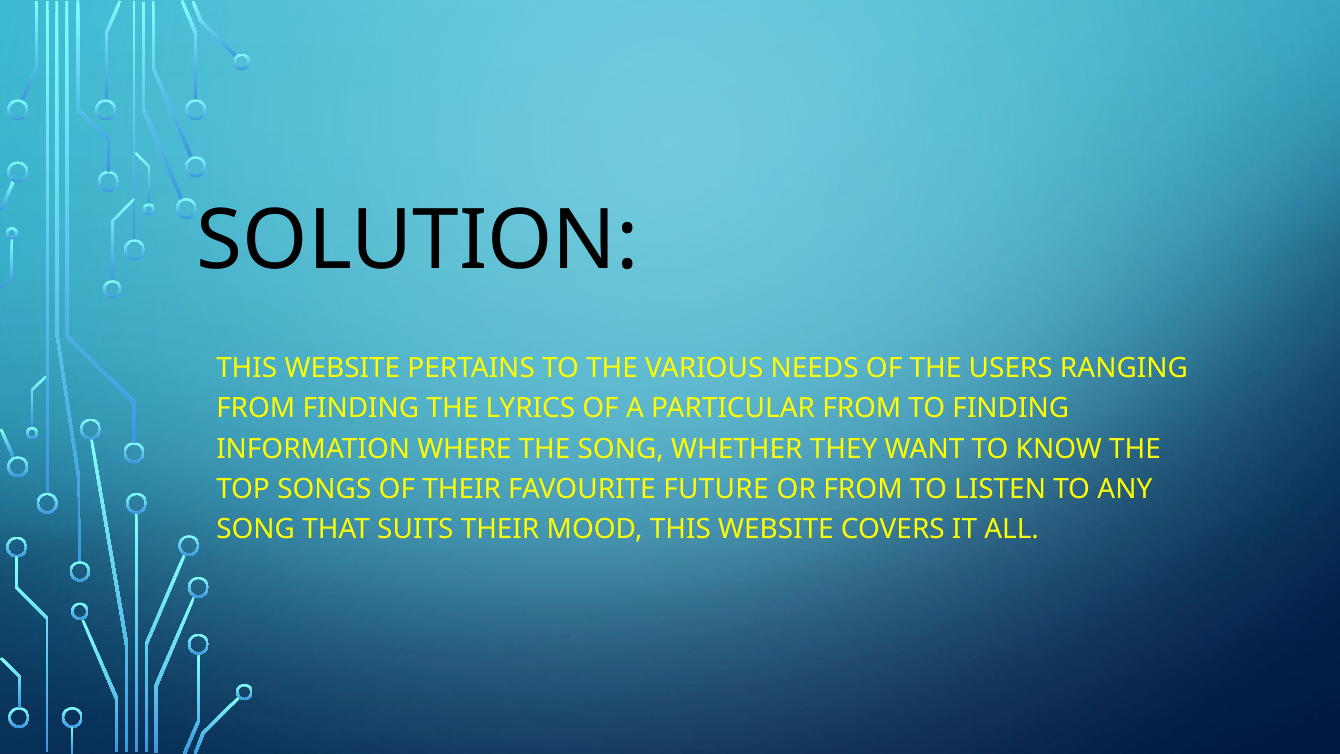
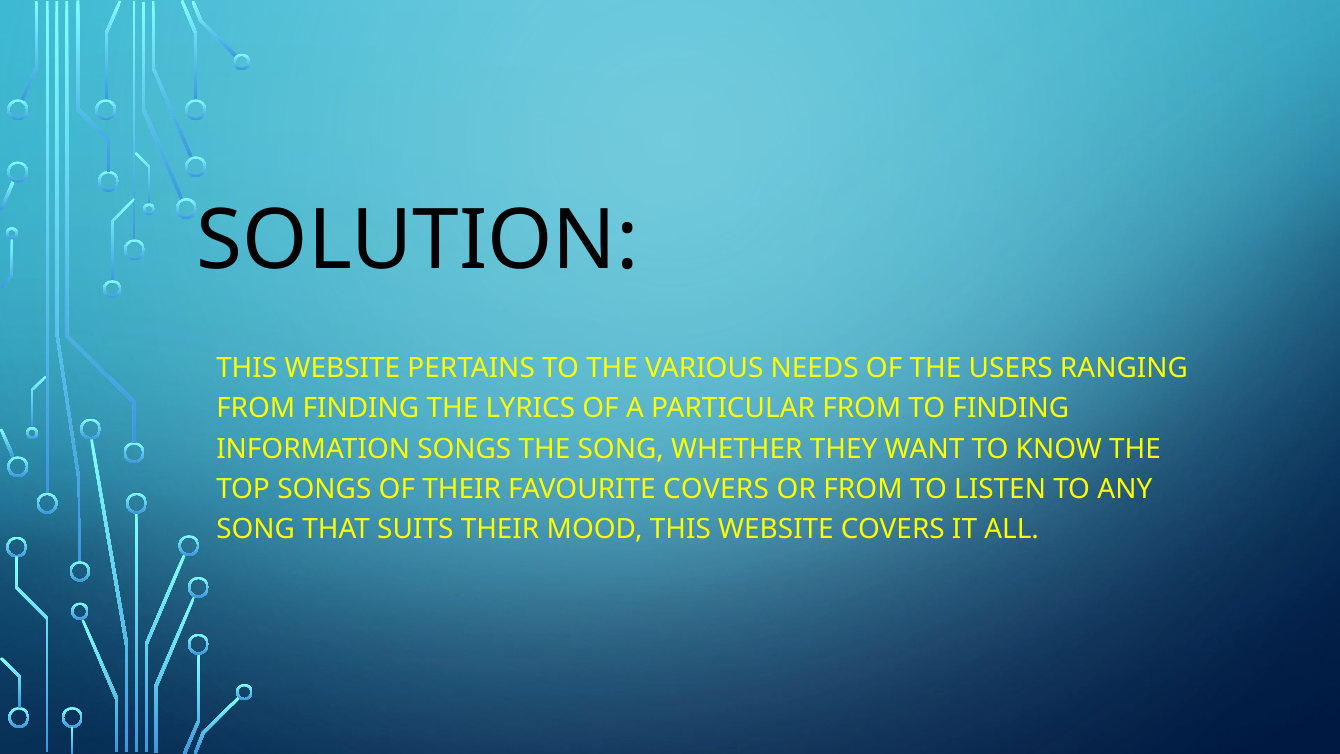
INFORMATION WHERE: WHERE -> SONGS
FAVOURITE FUTURE: FUTURE -> COVERS
